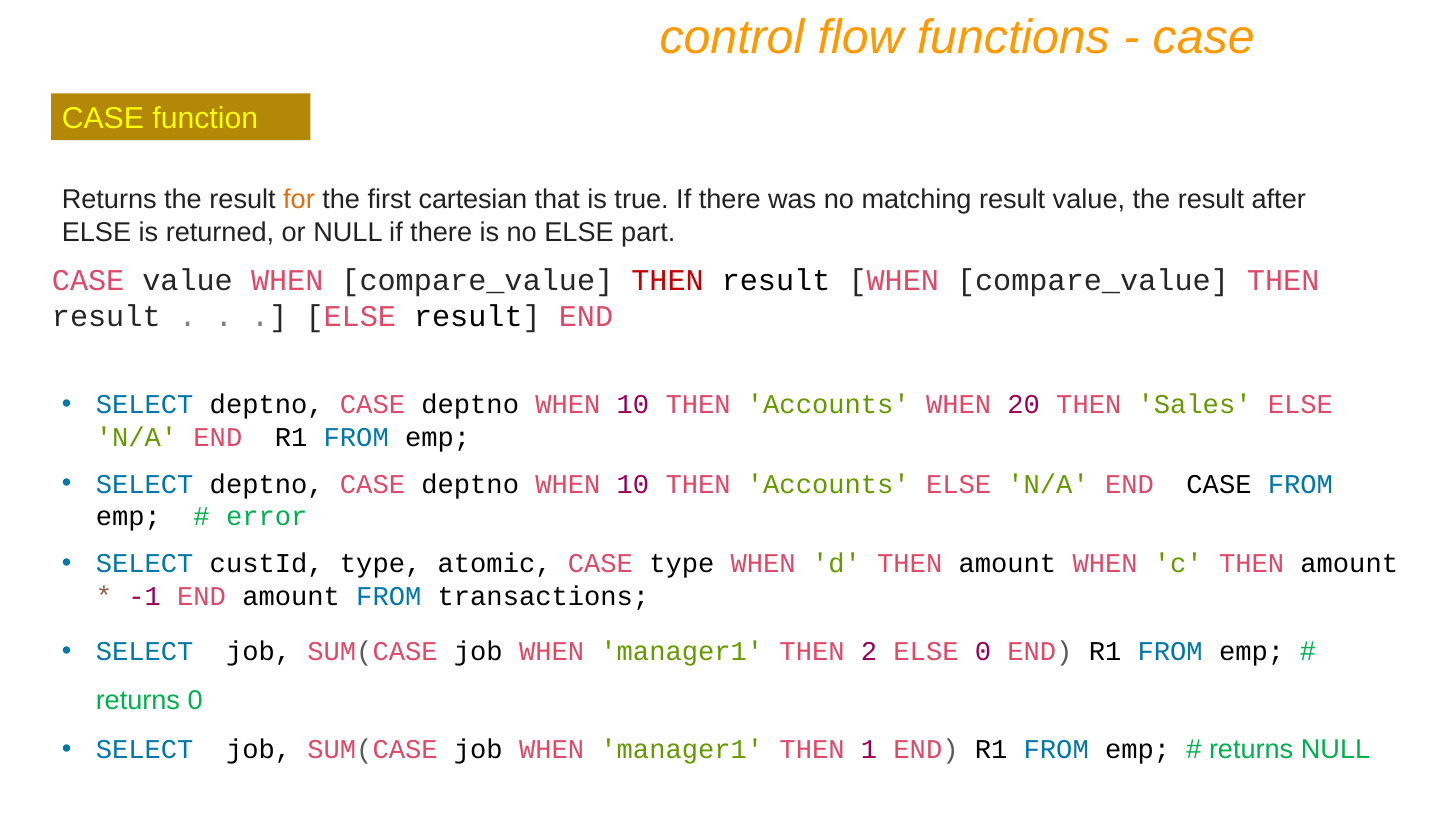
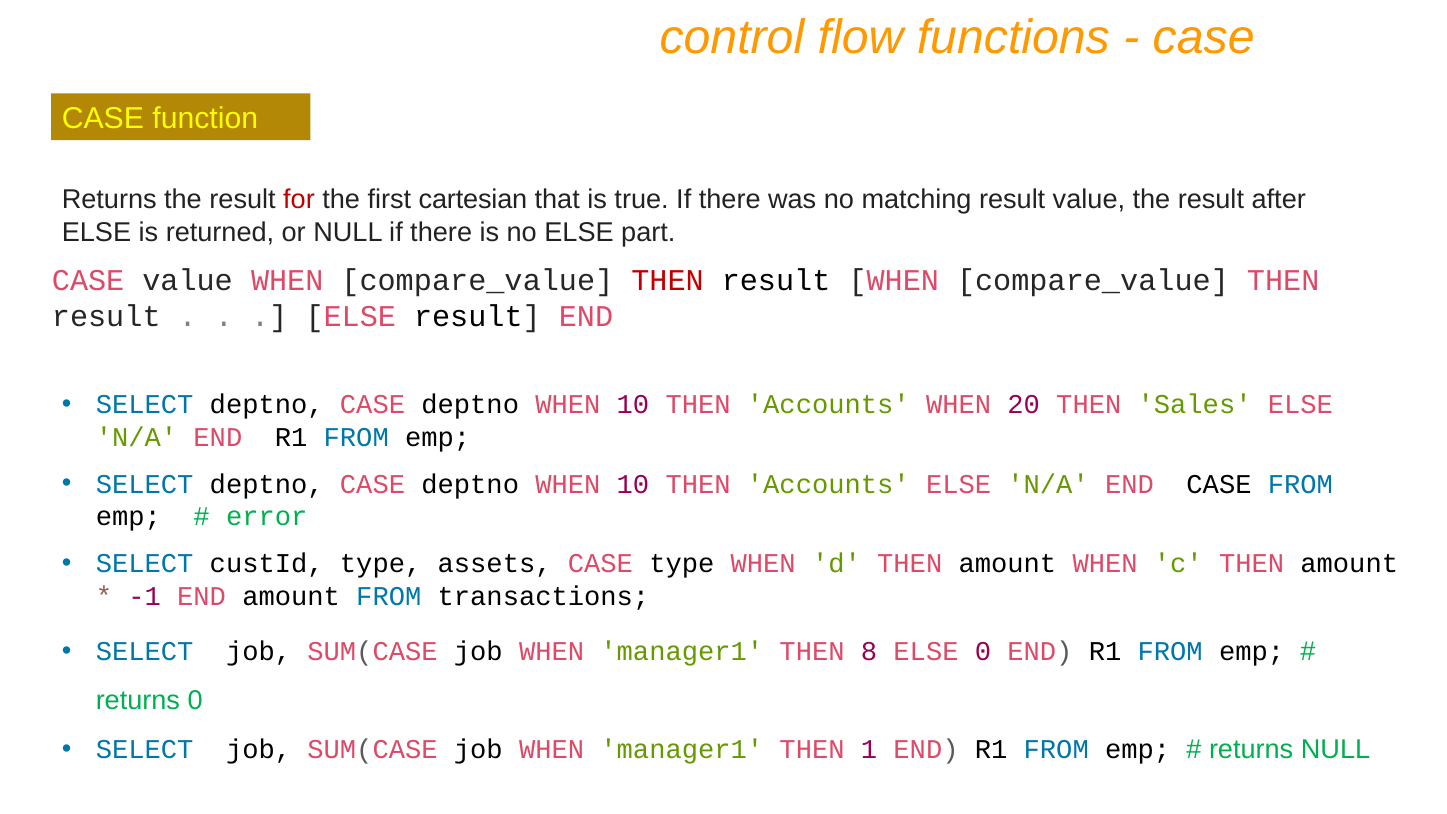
for colour: orange -> red
atomic: atomic -> assets
2: 2 -> 8
